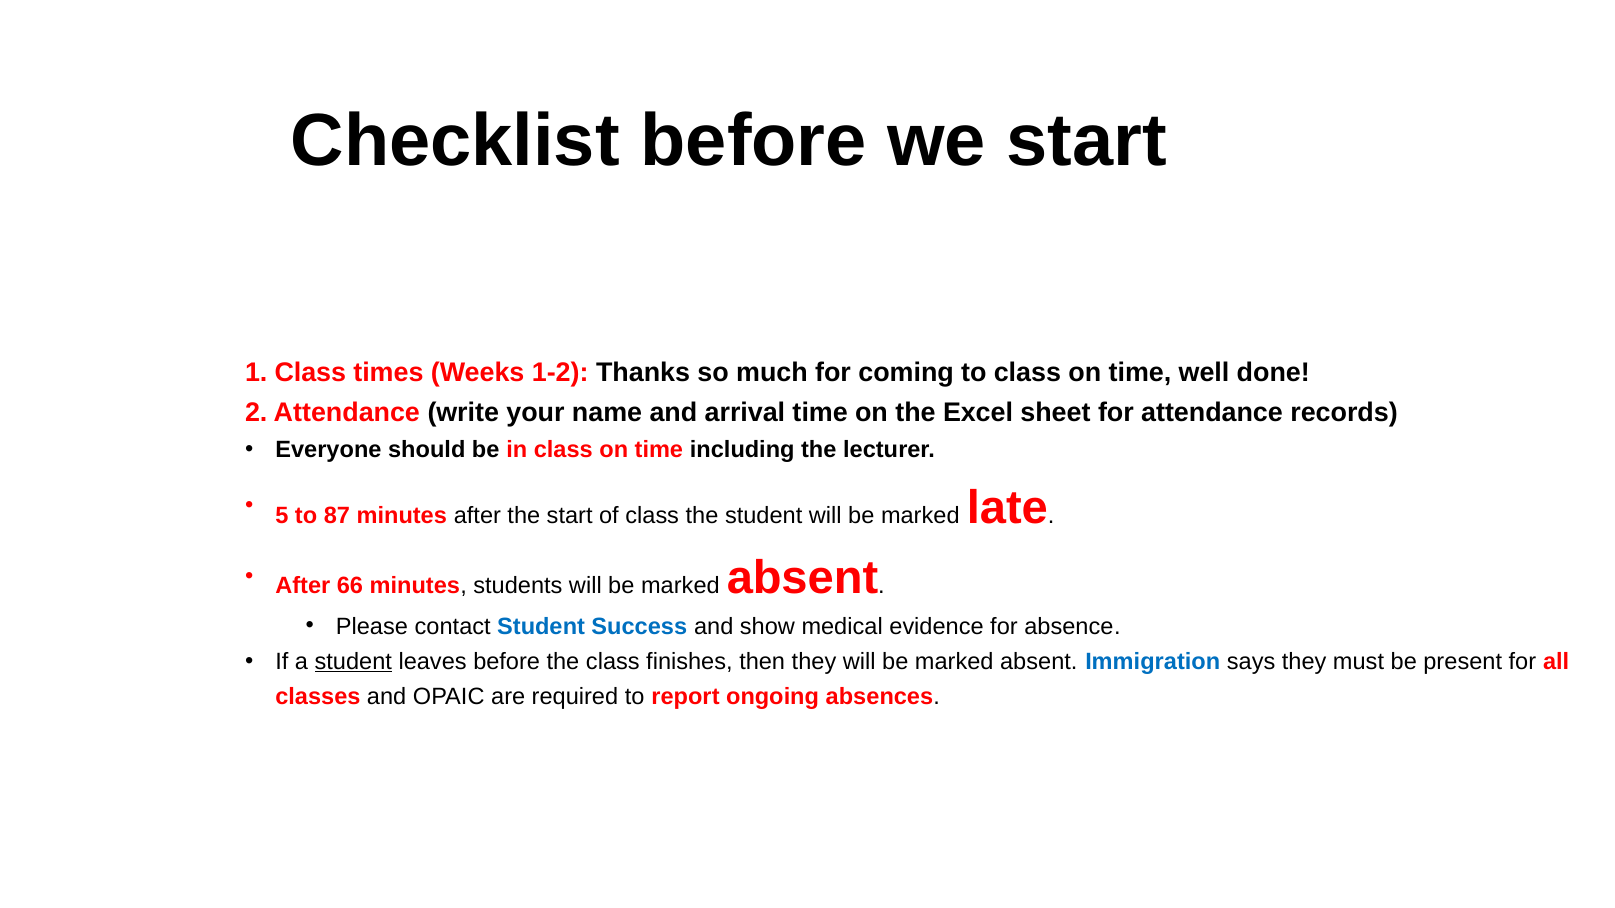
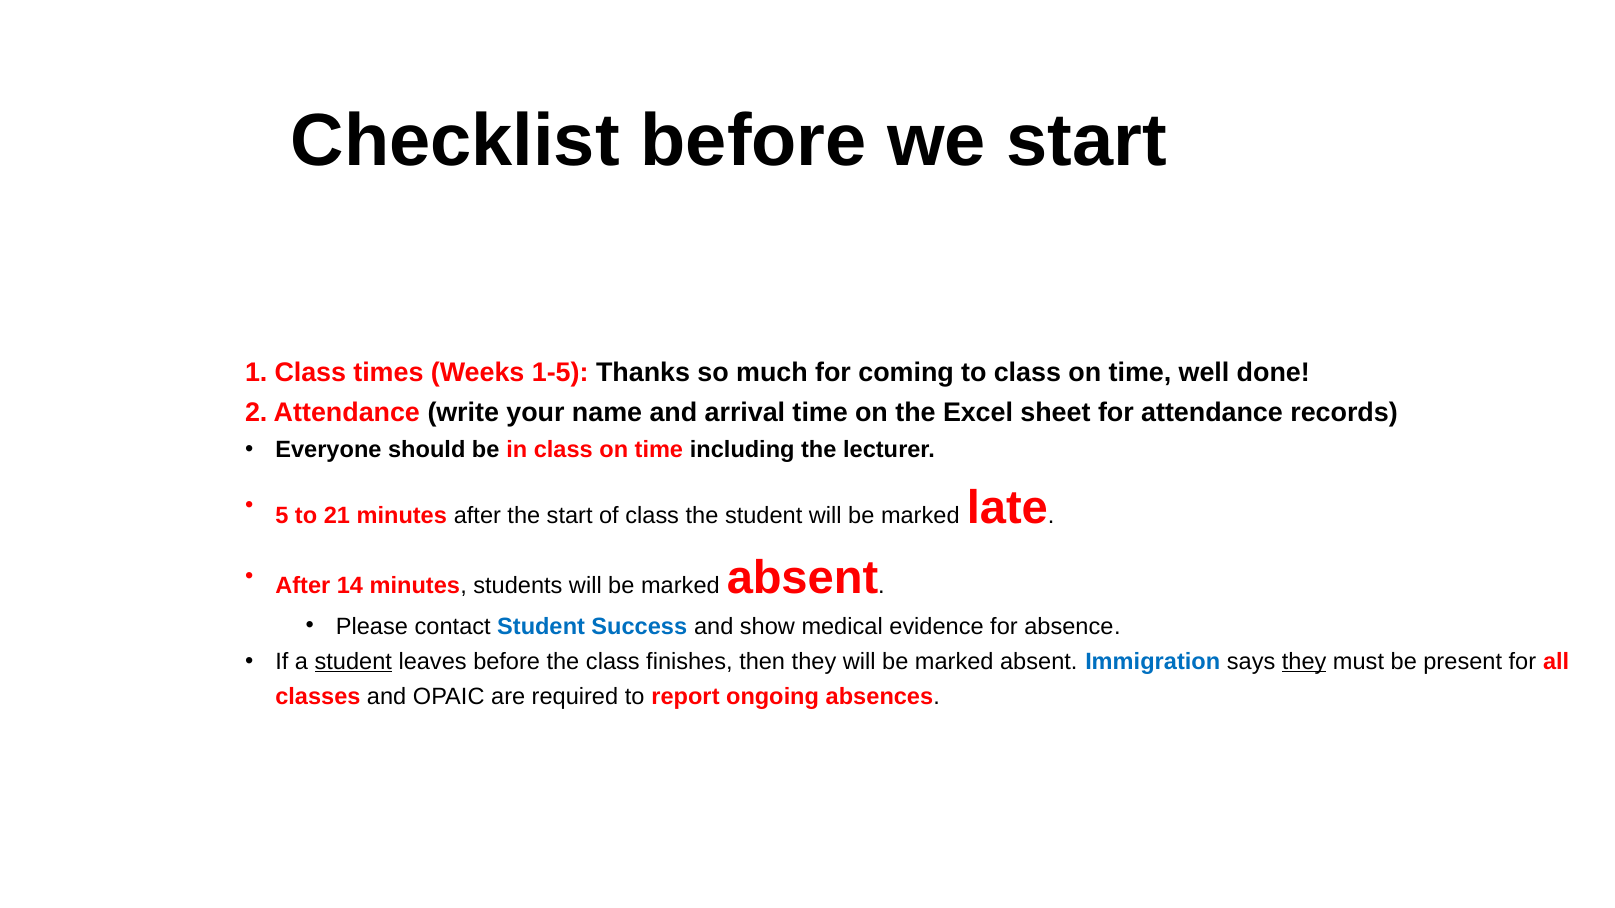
1-2: 1-2 -> 1-5
87: 87 -> 21
66: 66 -> 14
they at (1304, 662) underline: none -> present
